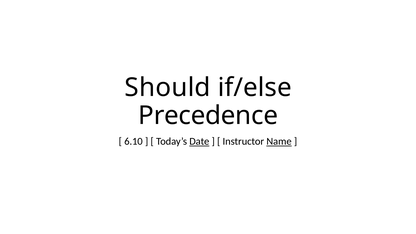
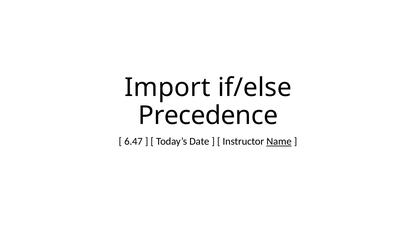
Should: Should -> Import
6.10: 6.10 -> 6.47
Date underline: present -> none
